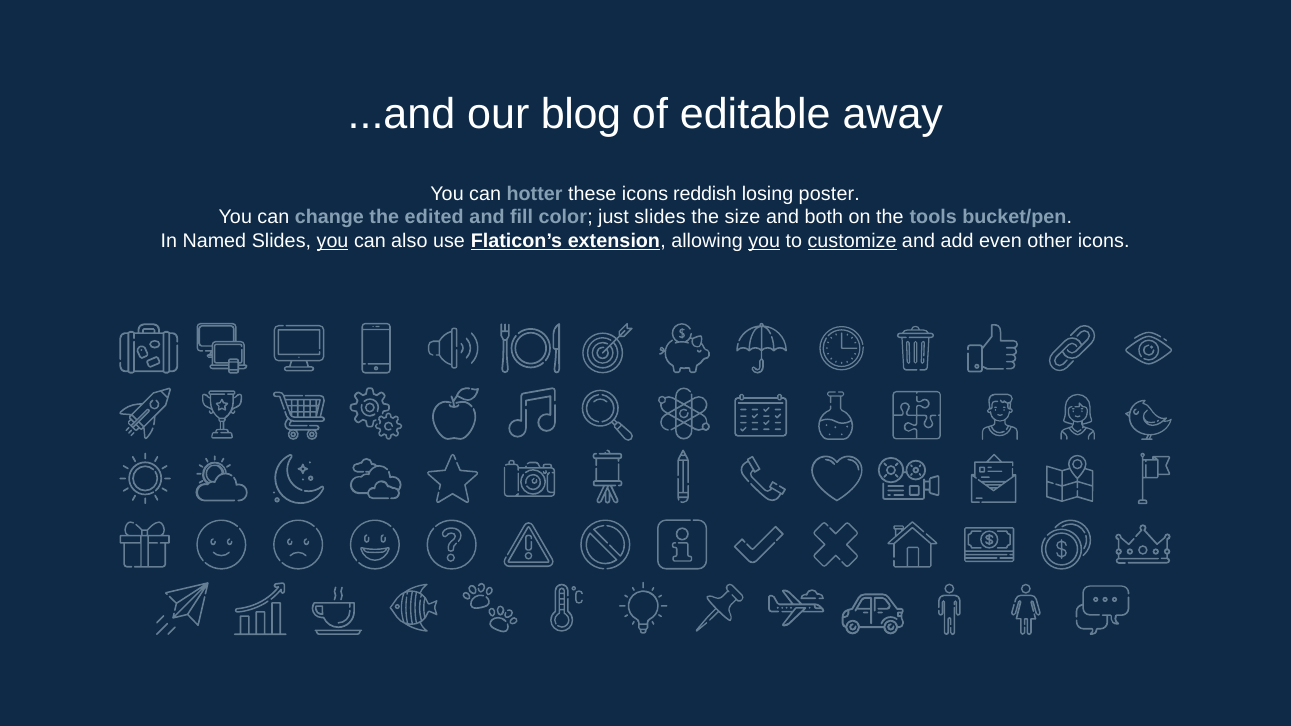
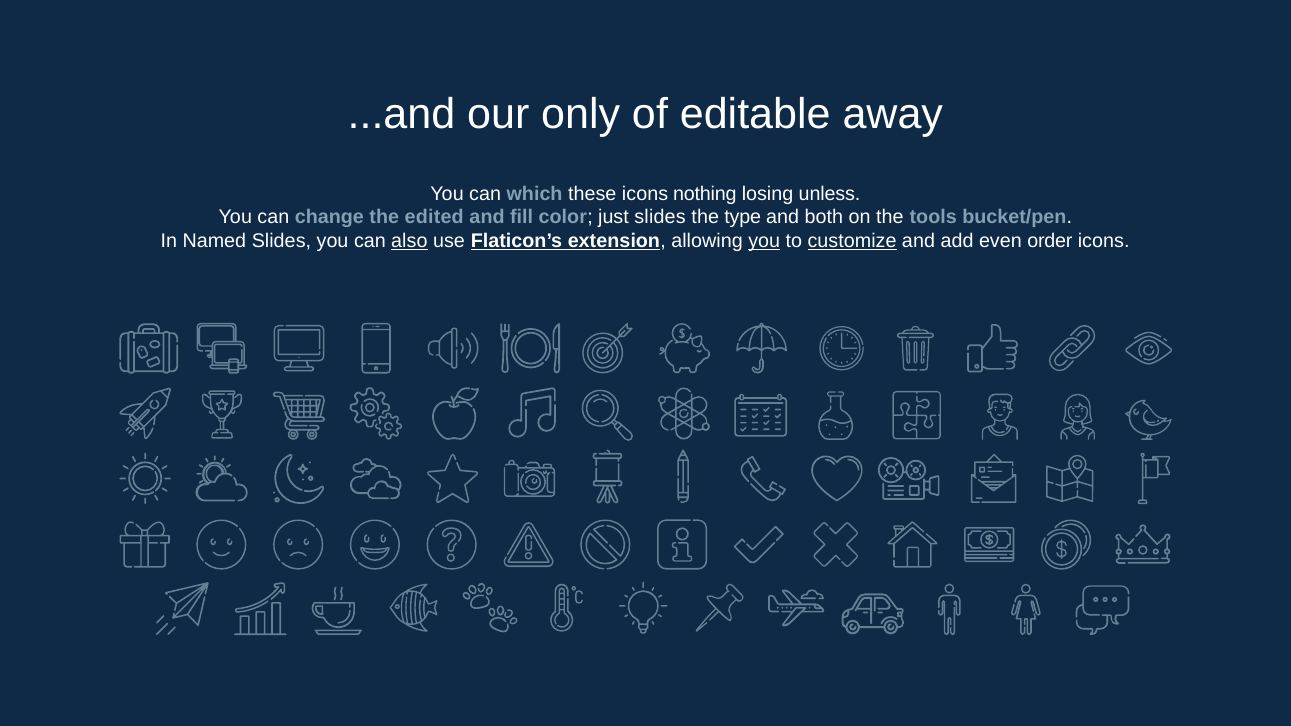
blog: blog -> only
hotter: hotter -> which
reddish: reddish -> nothing
poster: poster -> unless
size: size -> type
you at (333, 241) underline: present -> none
also underline: none -> present
other: other -> order
